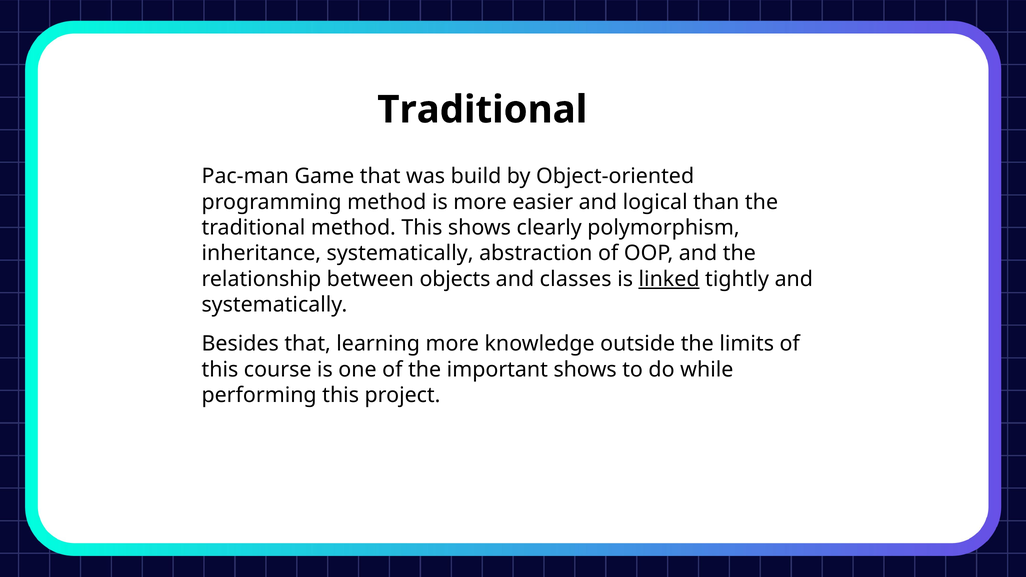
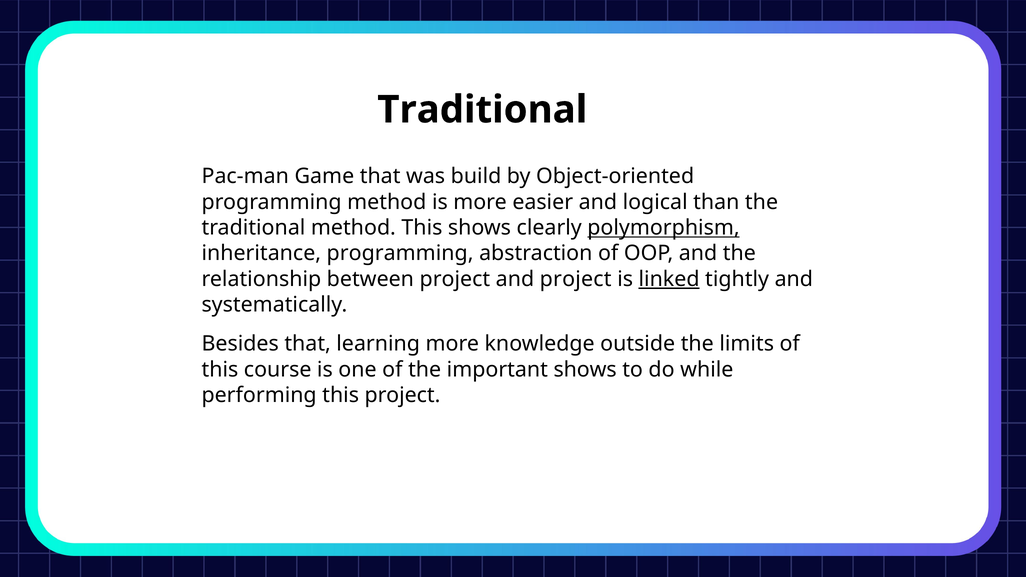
polymorphism underline: none -> present
inheritance systematically: systematically -> programming
between objects: objects -> project
and classes: classes -> project
